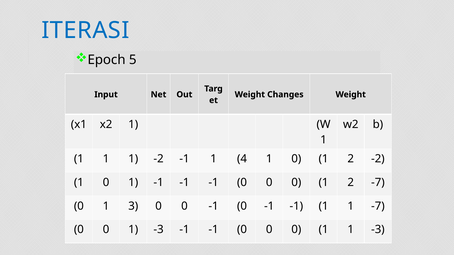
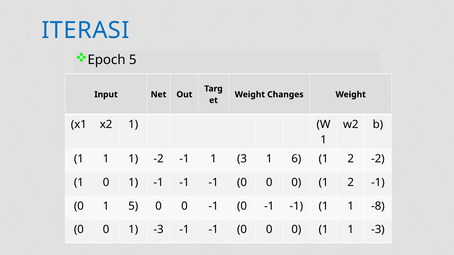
4: 4 -> 3
0 at (296, 159): 0 -> 6
2 -7: -7 -> -1
1 3: 3 -> 5
1 -7: -7 -> -8
